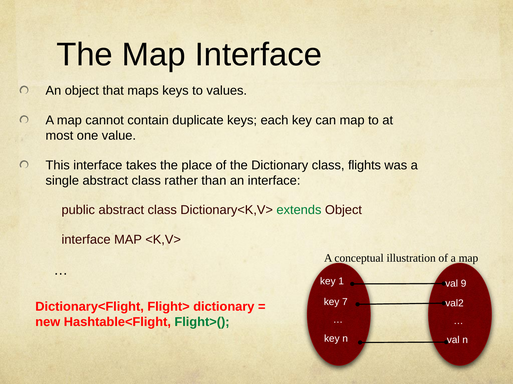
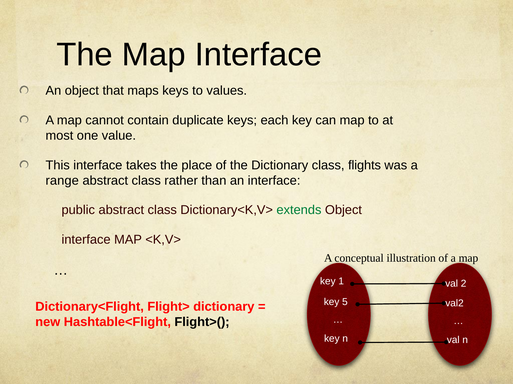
single: single -> range
9: 9 -> 2
7: 7 -> 5
Flight>( colour: green -> black
